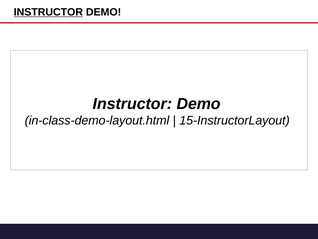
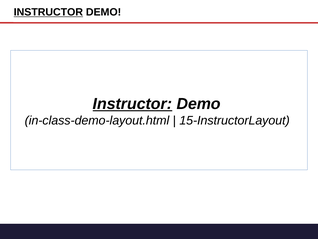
Instructor at (132, 104) underline: none -> present
